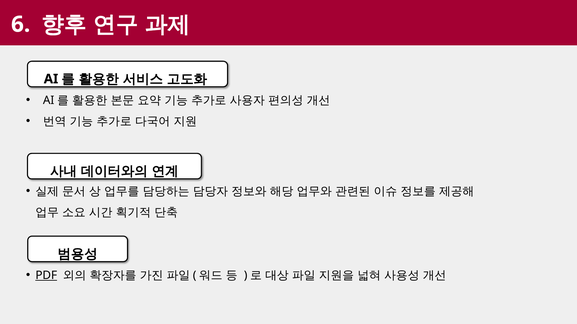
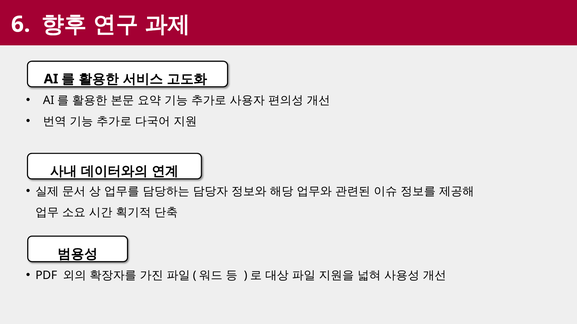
PDF underline: present -> none
